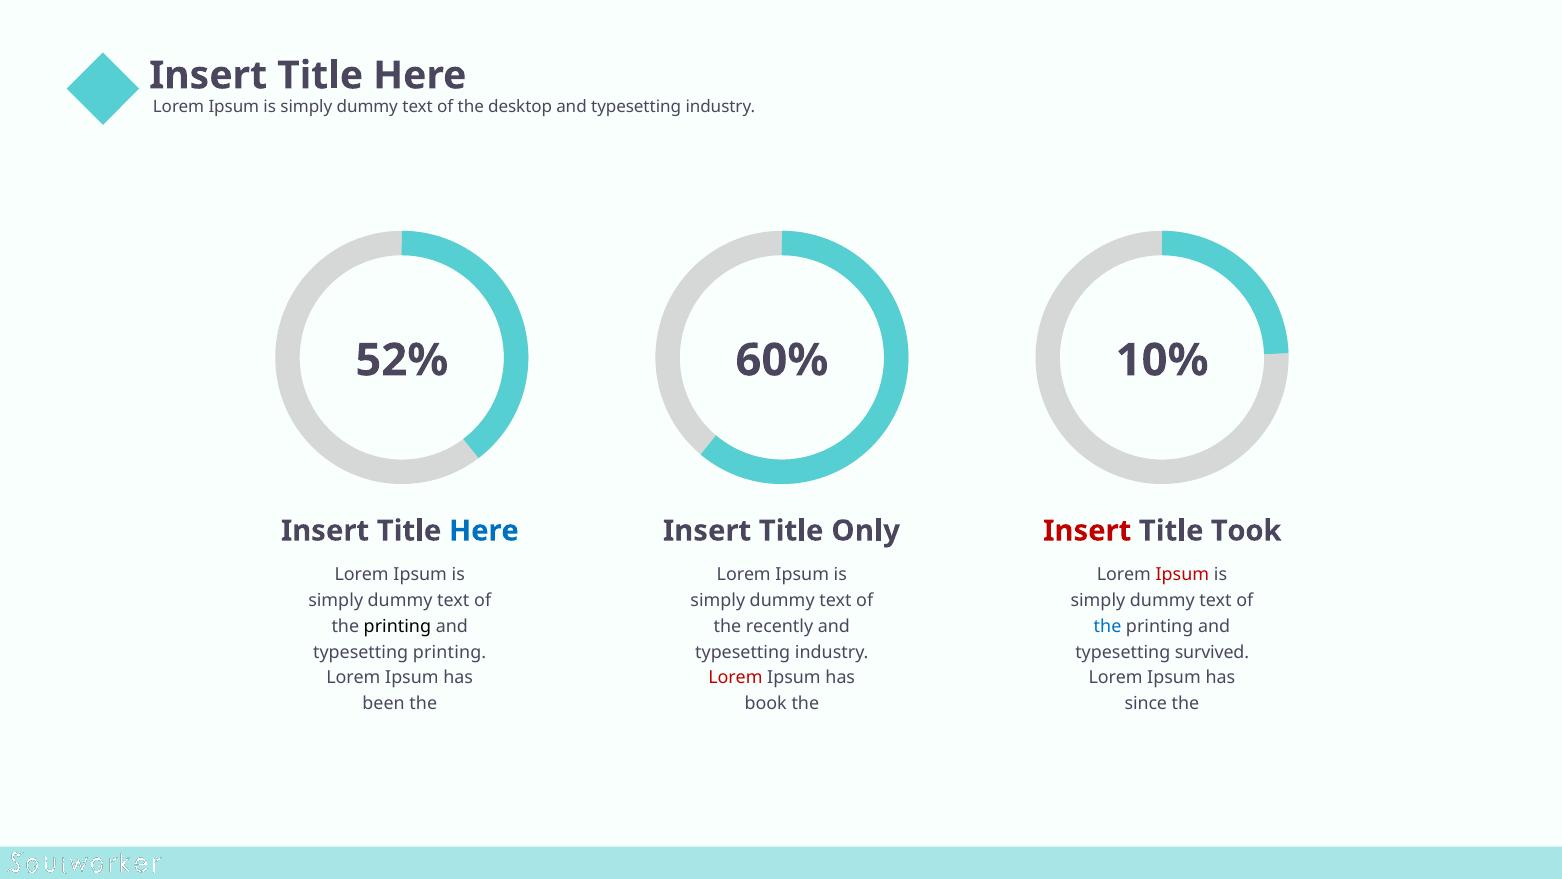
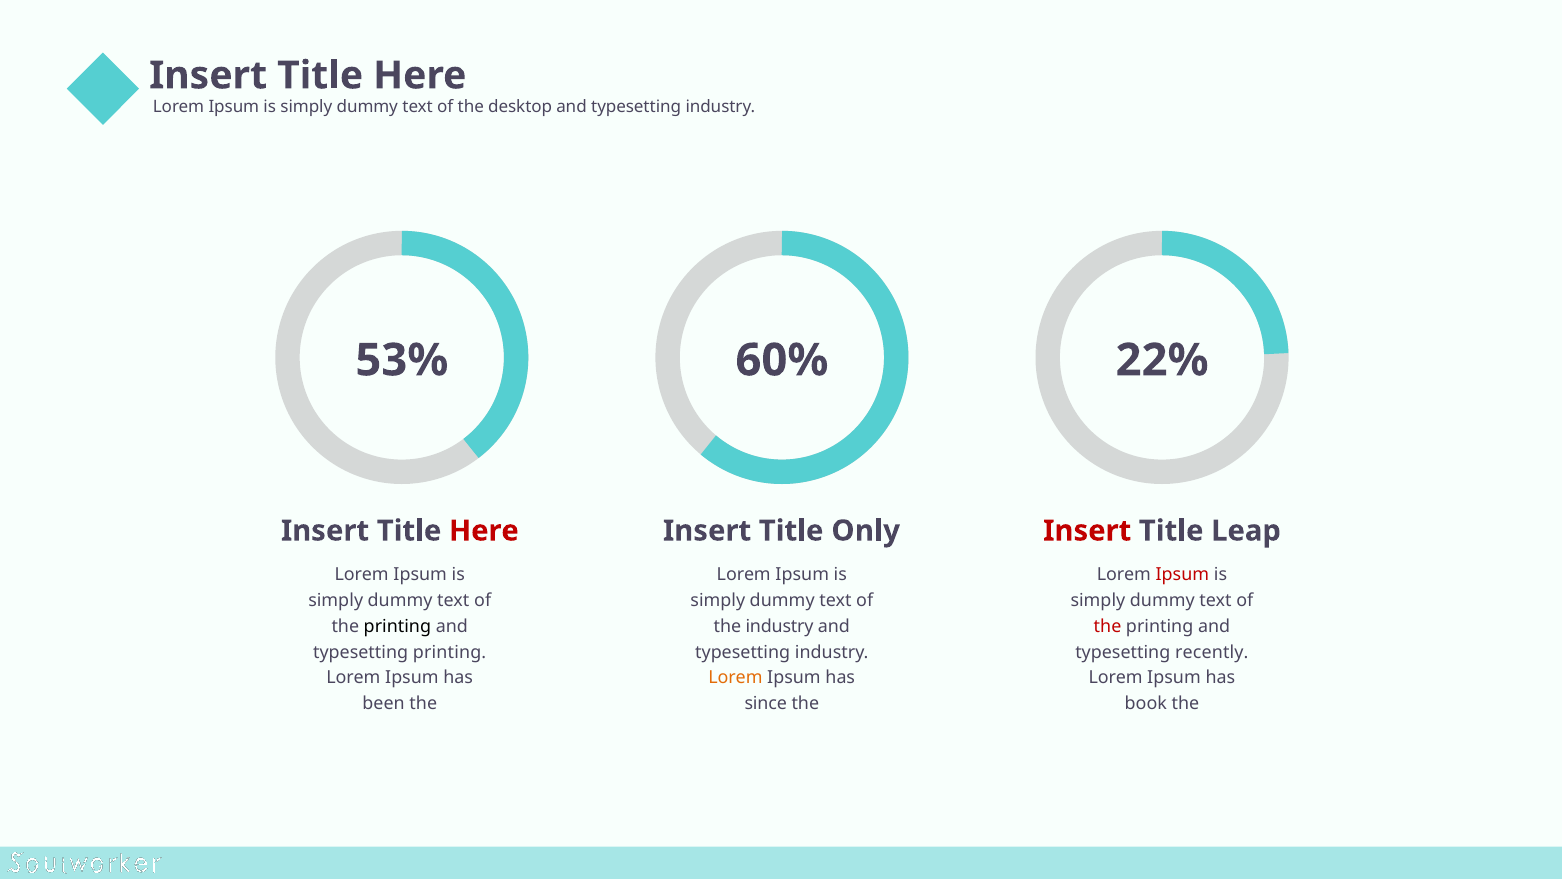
52%: 52% -> 53%
10%: 10% -> 22%
Here at (484, 531) colour: blue -> red
Took: Took -> Leap
the recently: recently -> industry
the at (1108, 626) colour: blue -> red
survived: survived -> recently
Lorem at (735, 678) colour: red -> orange
book: book -> since
since: since -> book
